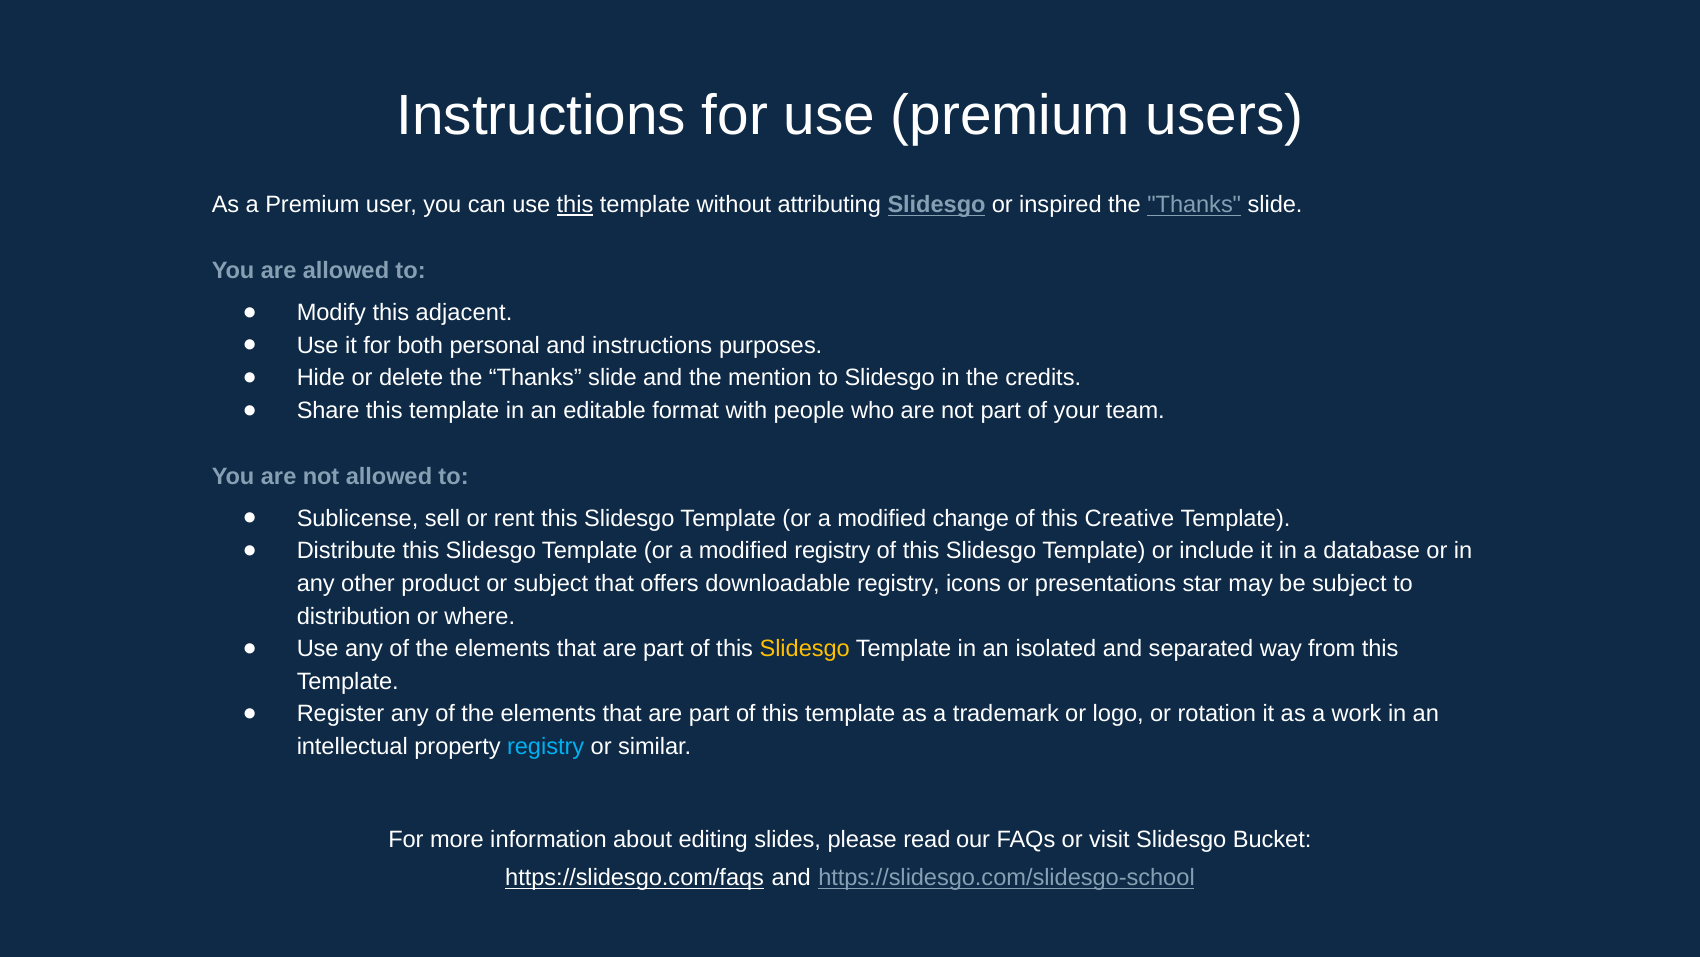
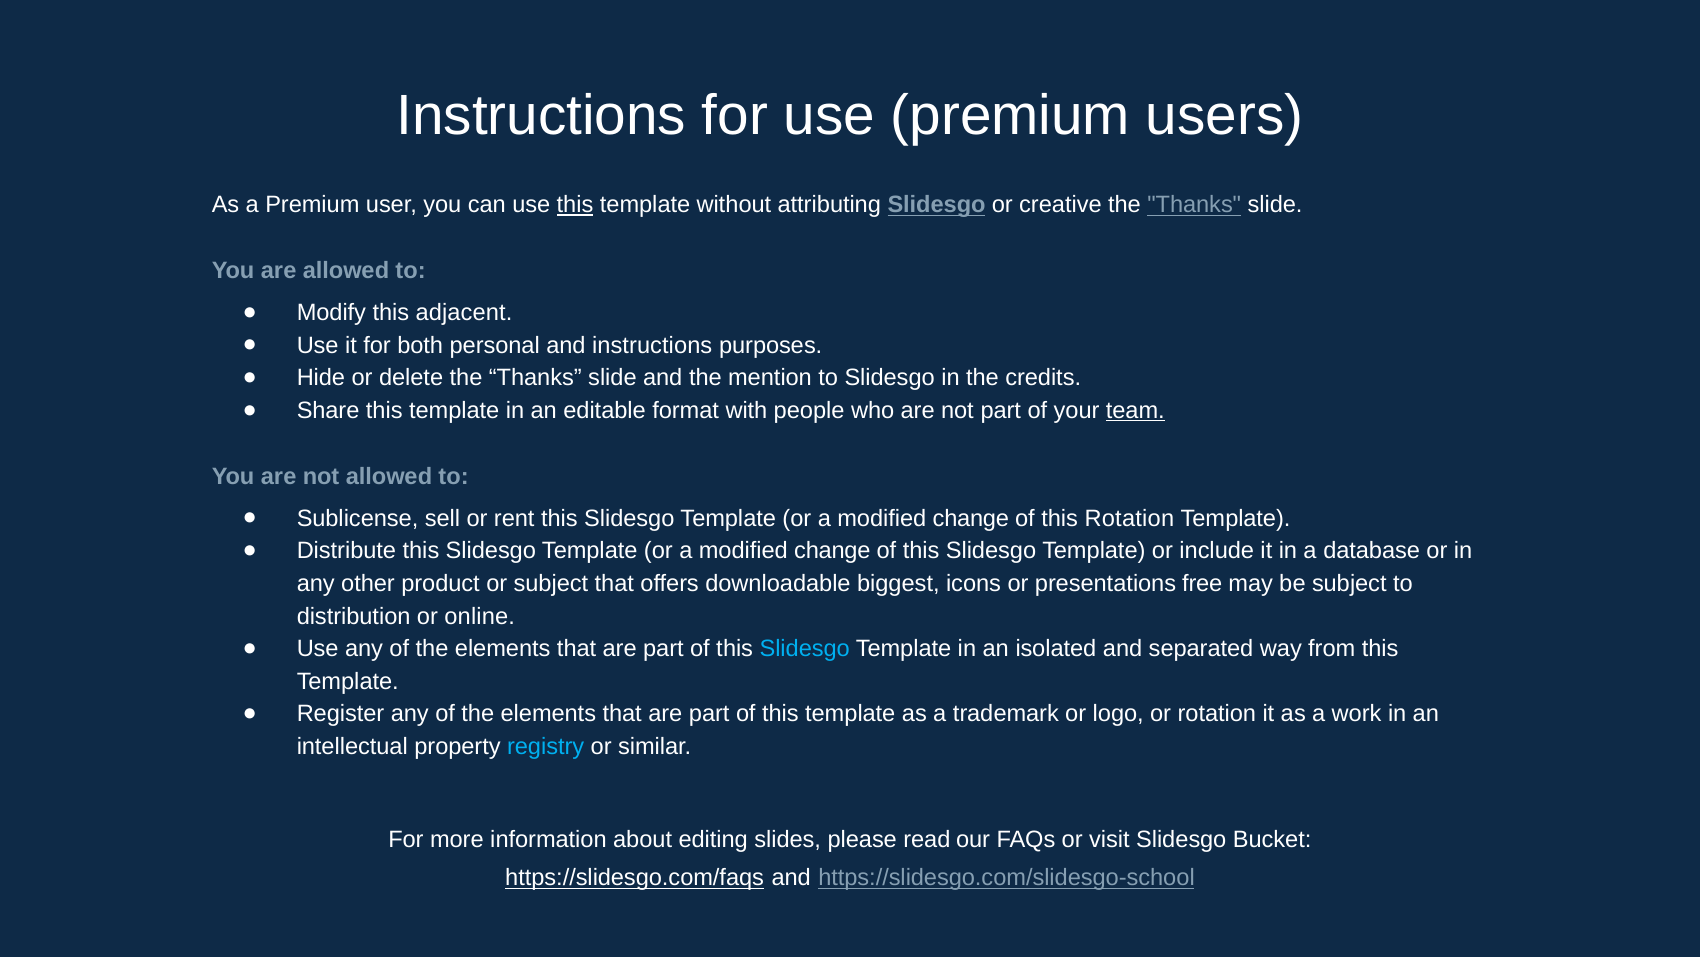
inspired: inspired -> creative
team underline: none -> present
this Creative: Creative -> Rotation
registry at (832, 551): registry -> change
downloadable registry: registry -> biggest
star: star -> free
where: where -> online
Slidesgo at (805, 648) colour: yellow -> light blue
